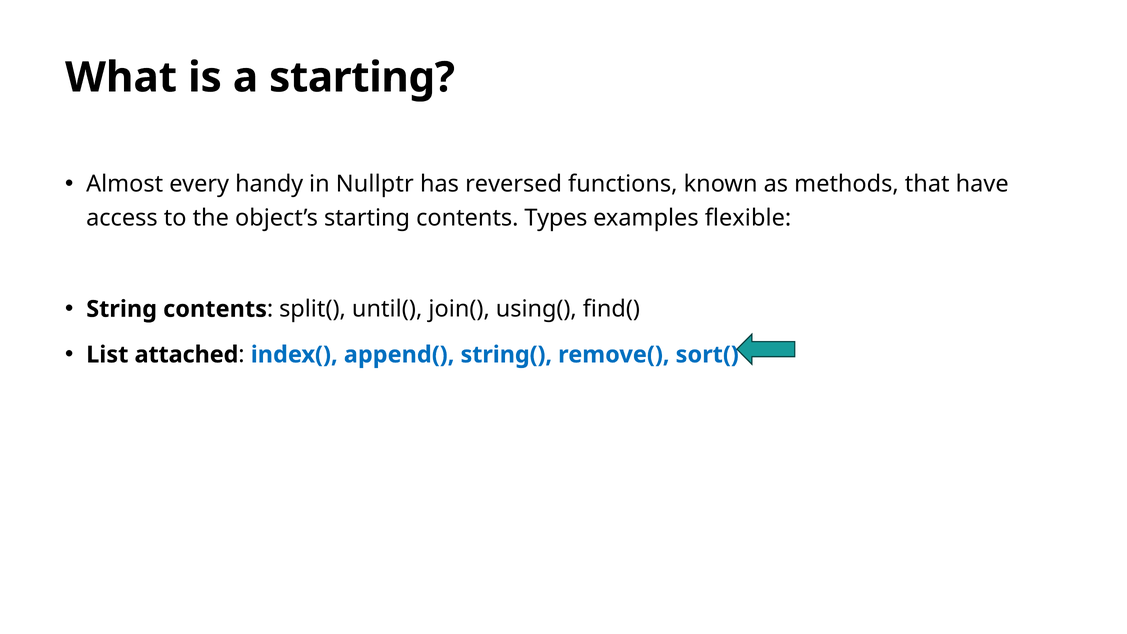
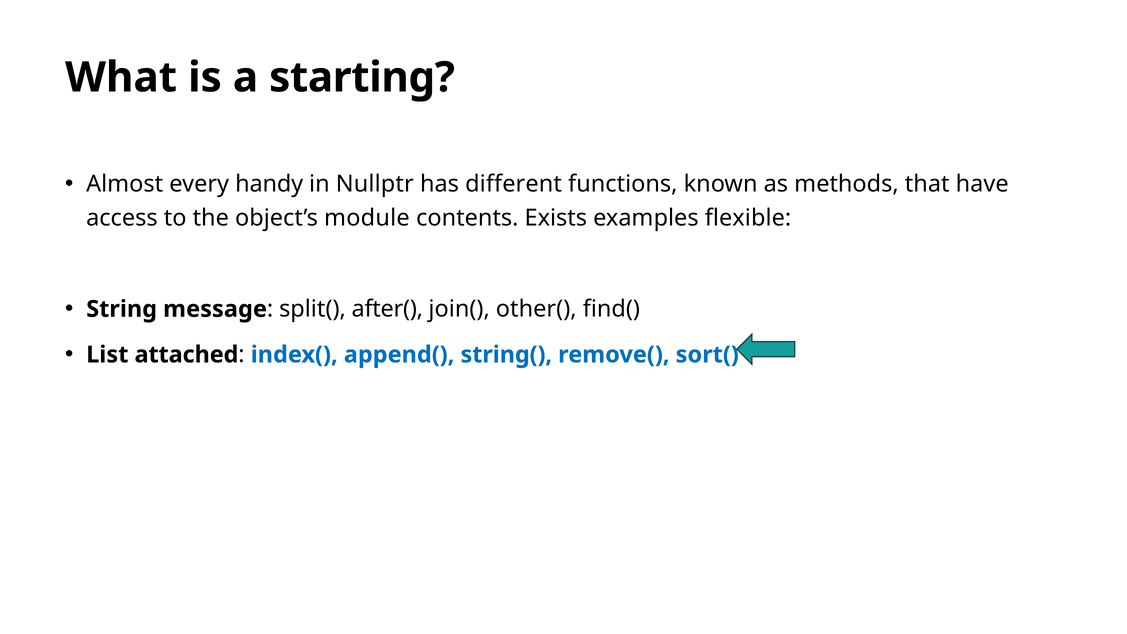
reversed: reversed -> different
object’s starting: starting -> module
Types: Types -> Exists
String contents: contents -> message
until(: until( -> after(
using(: using( -> other(
